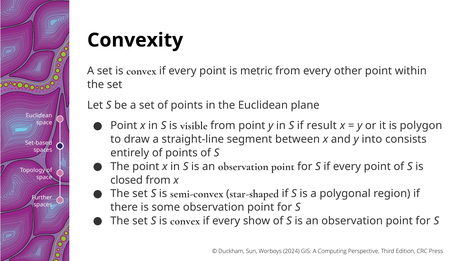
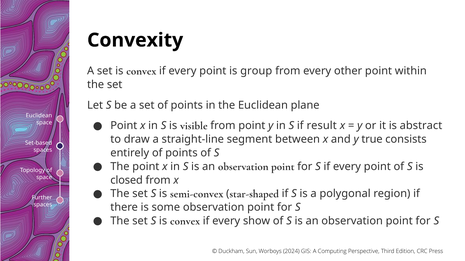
metric: metric -> group
polygon: polygon -> abstract
into: into -> true
